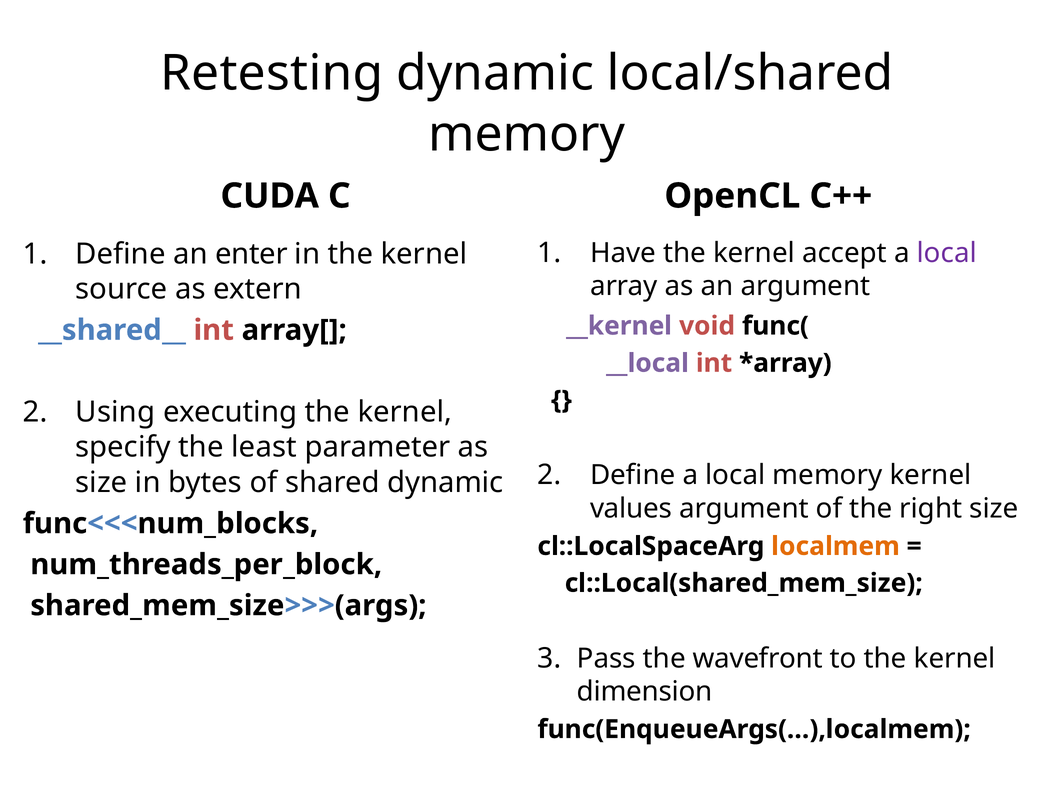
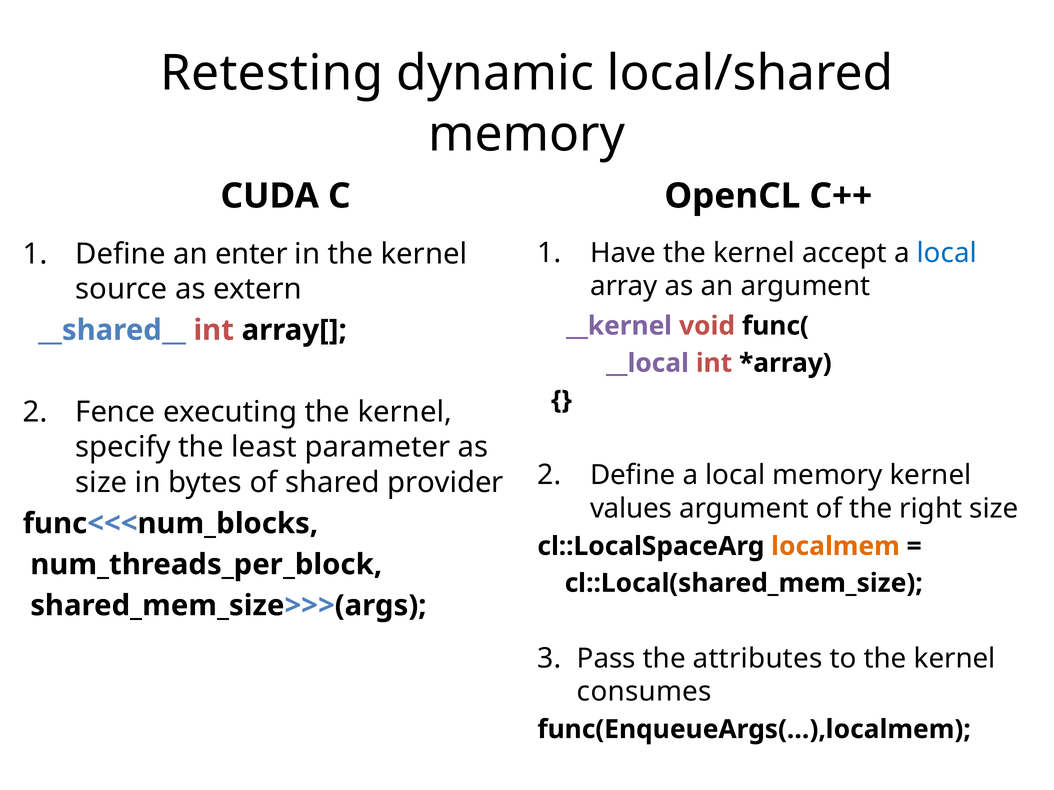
local at (947, 253) colour: purple -> blue
Using: Using -> Fence
shared dynamic: dynamic -> provider
wavefront: wavefront -> attributes
dimension: dimension -> consumes
